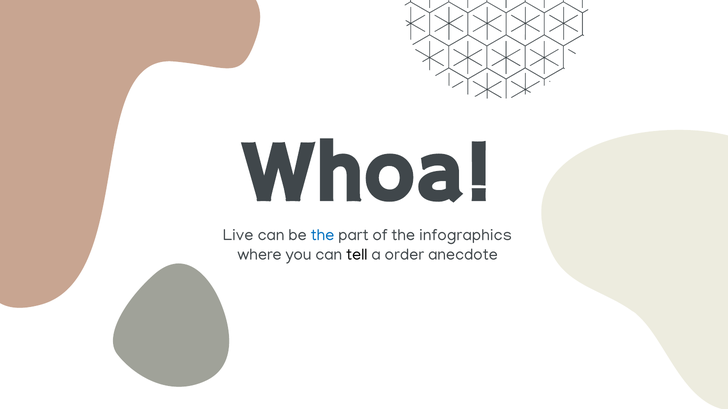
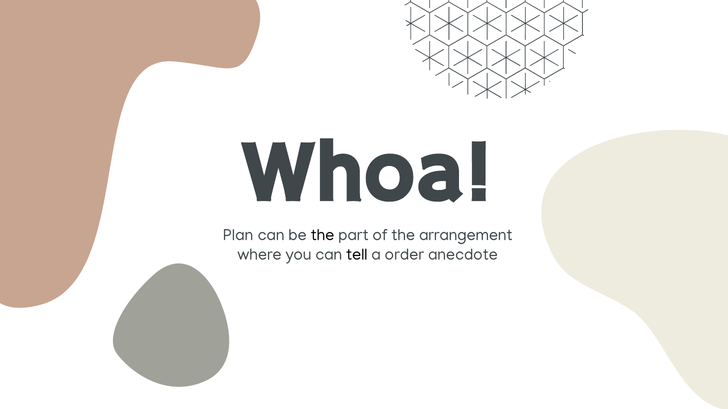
Live: Live -> Plan
the at (323, 235) colour: blue -> black
infographics: infographics -> arrangement
